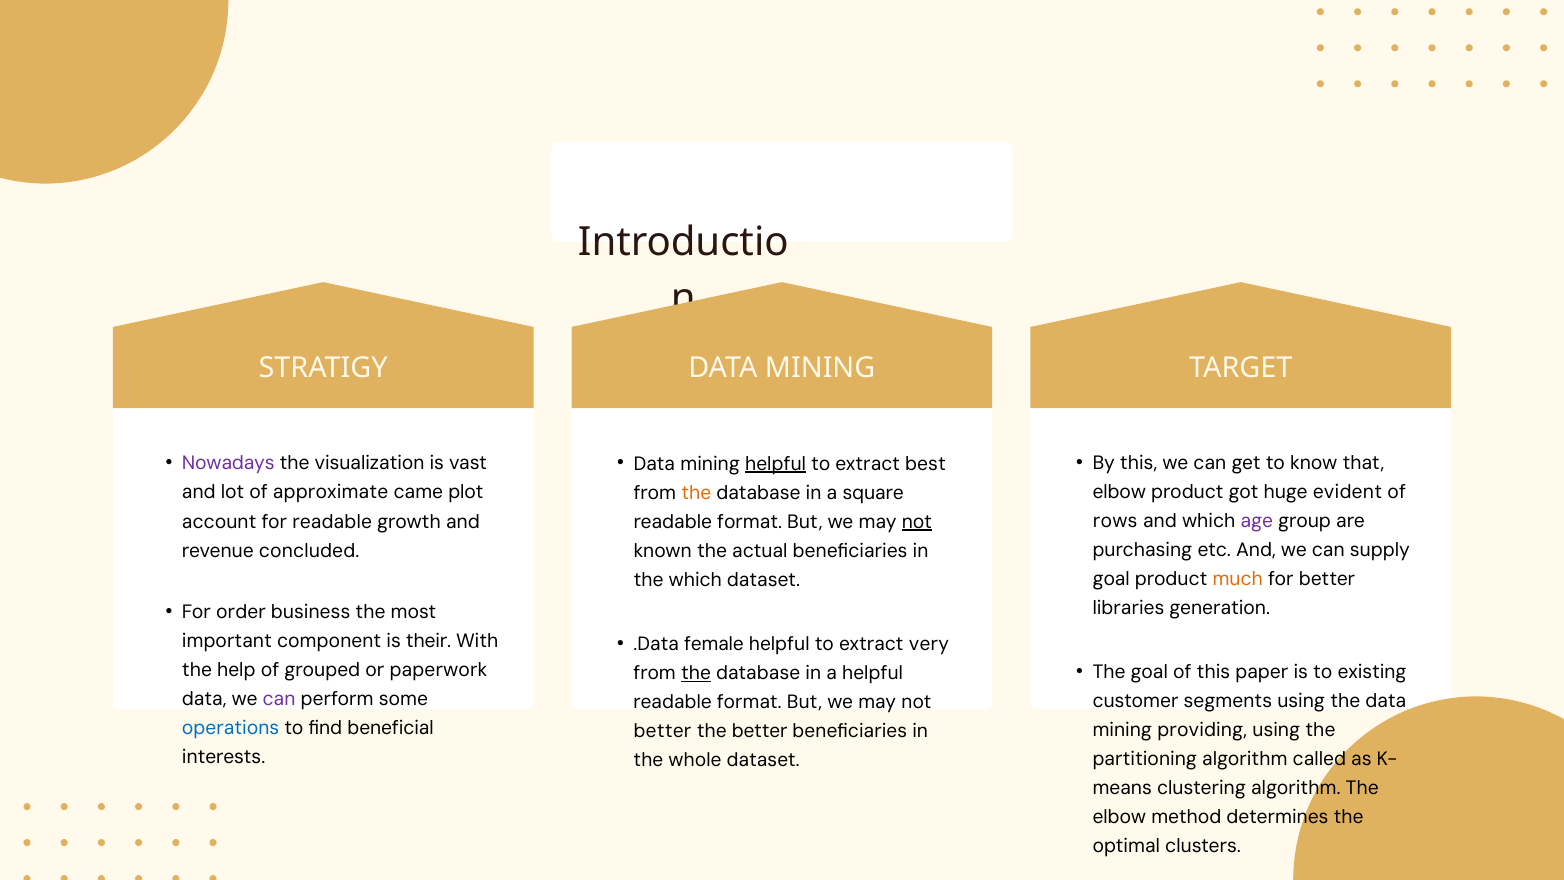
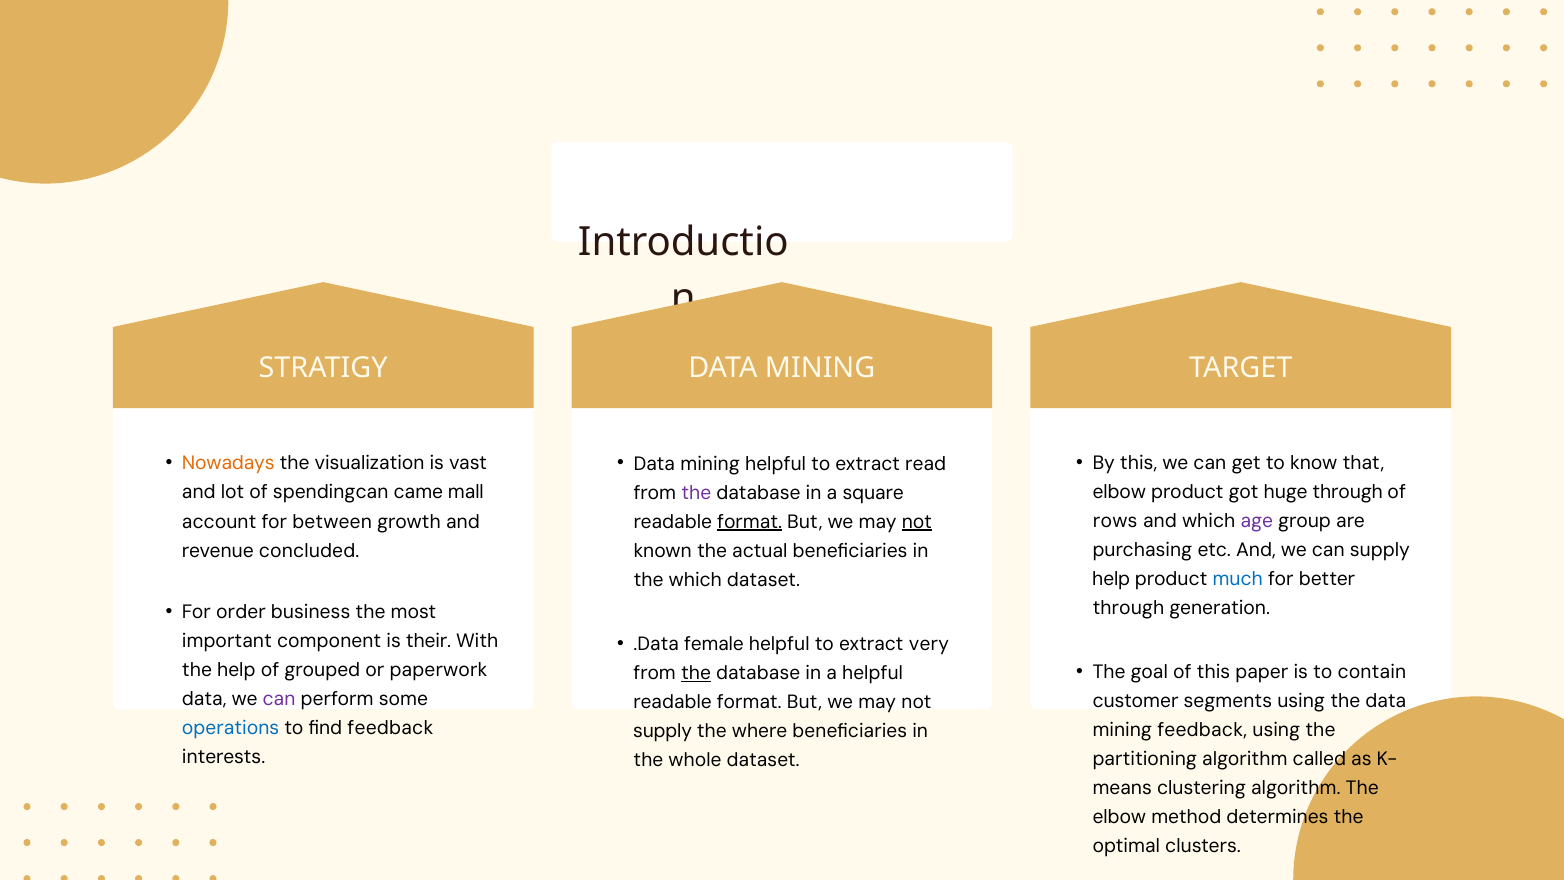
Nowadays colour: purple -> orange
helpful at (776, 463) underline: present -> none
best: best -> read
approximate: approximate -> spendingcan
plot: plot -> mall
huge evident: evident -> through
the at (696, 493) colour: orange -> purple
for readable: readable -> between
format at (750, 522) underline: none -> present
goal at (1111, 579): goal -> help
much colour: orange -> blue
libraries at (1128, 608): libraries -> through
existing: existing -> contain
find beneficial: beneficial -> feedback
mining providing: providing -> feedback
better at (662, 731): better -> supply
the better: better -> where
